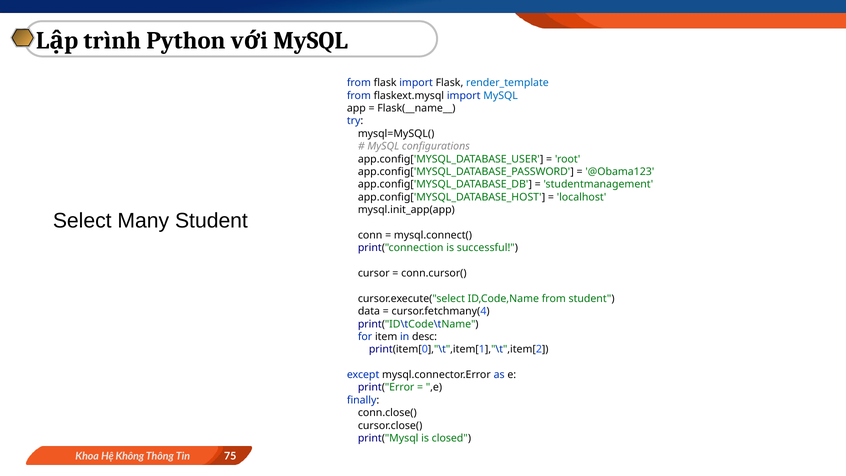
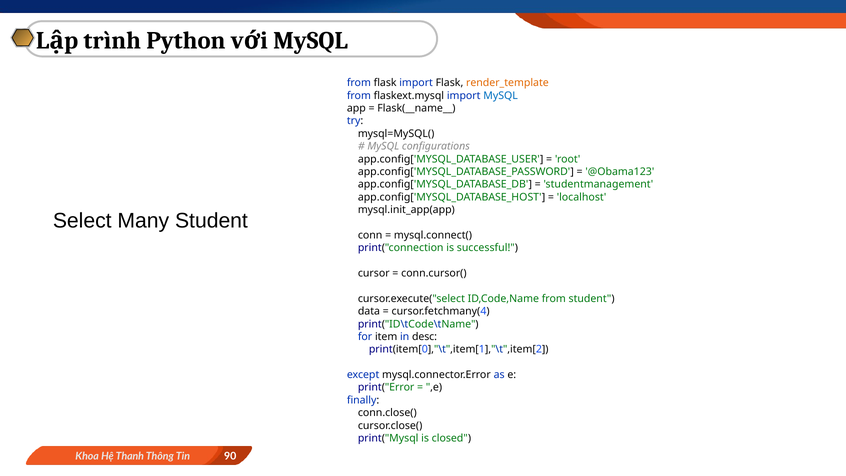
render_template colour: blue -> orange
Không: Không -> Thanh
75: 75 -> 90
